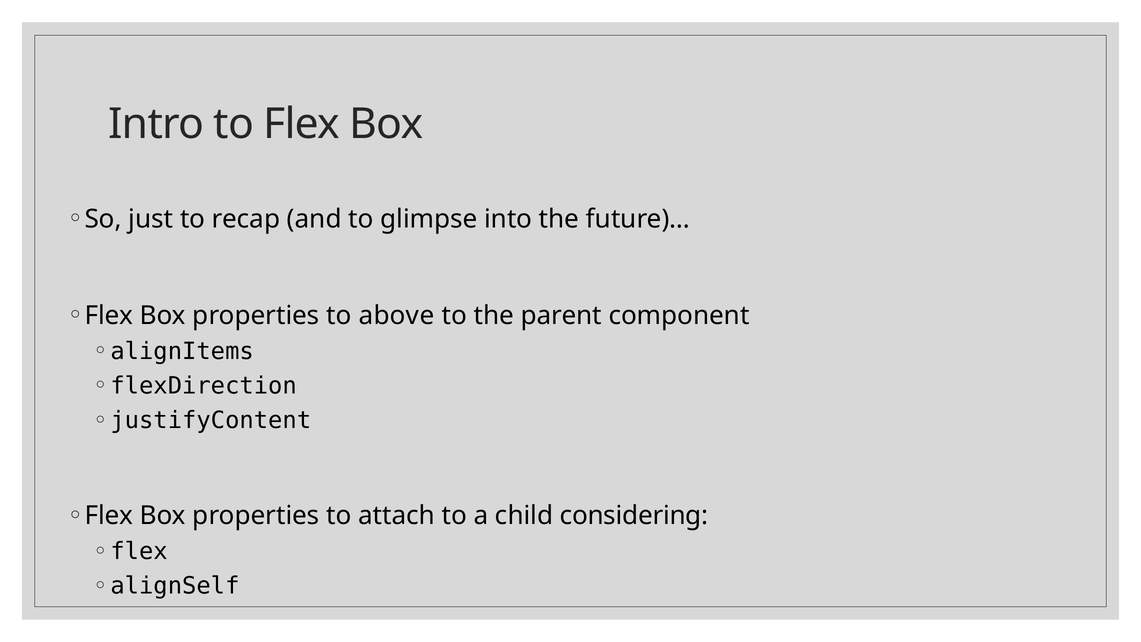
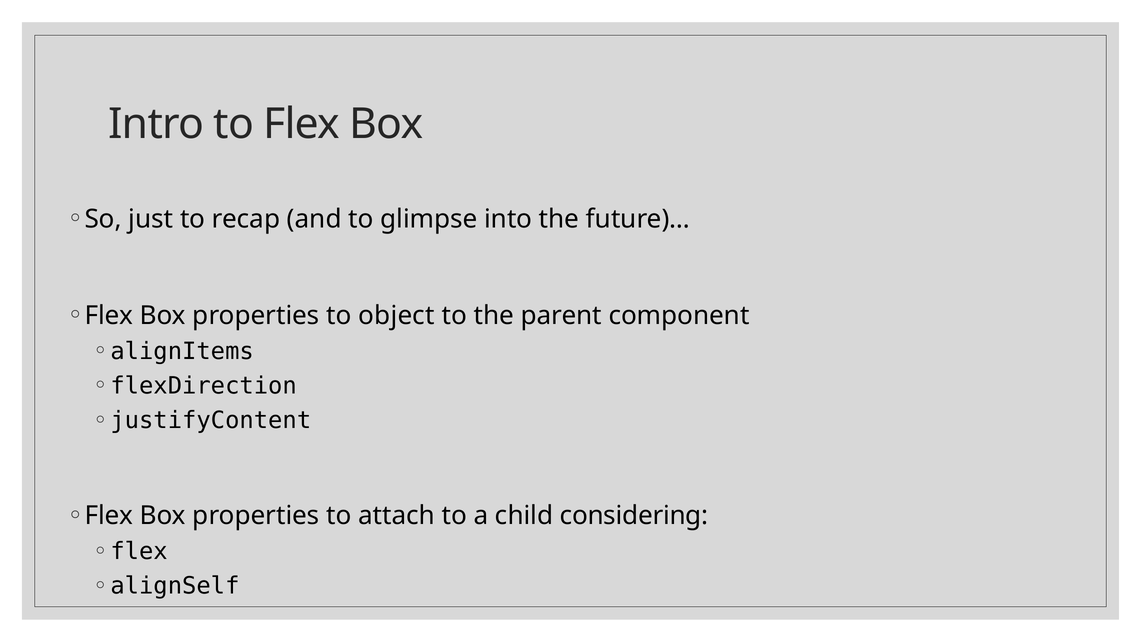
above: above -> object
